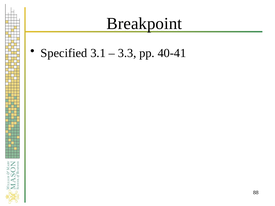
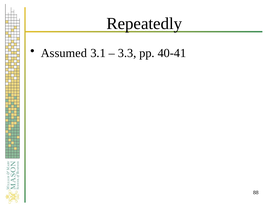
Breakpoint: Breakpoint -> Repeatedly
Specified: Specified -> Assumed
